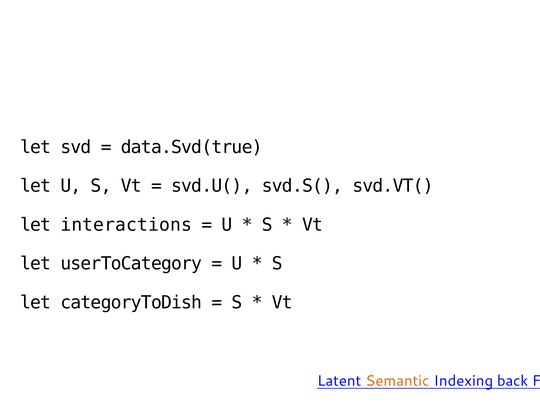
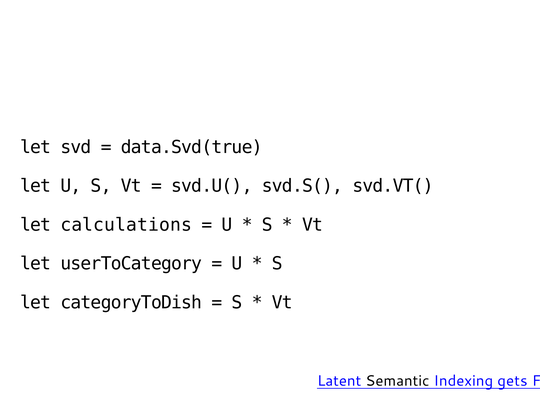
interactions: interactions -> calculations
Semantic colour: orange -> black
back: back -> gets
